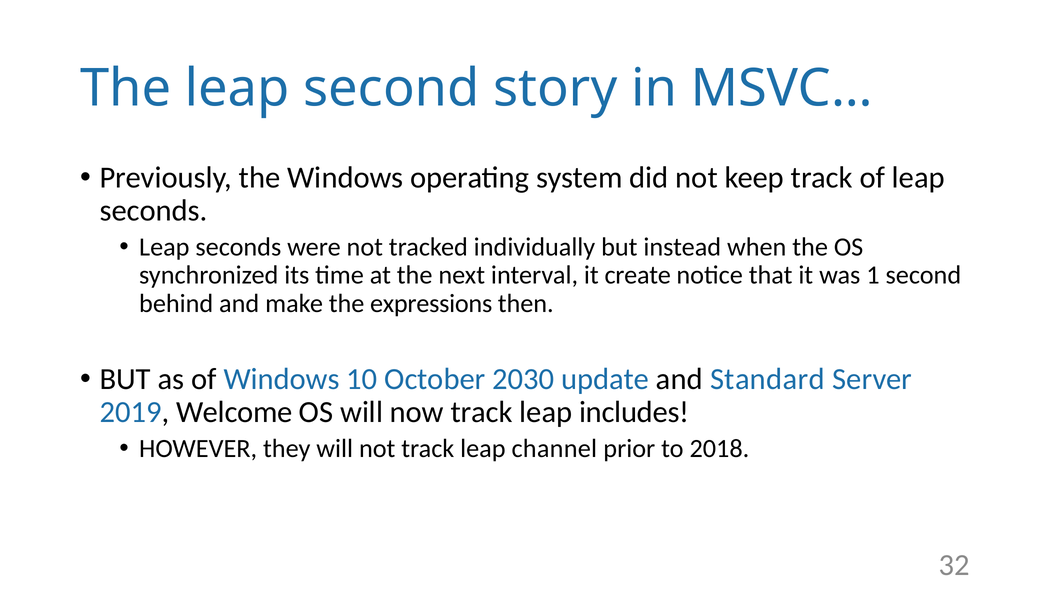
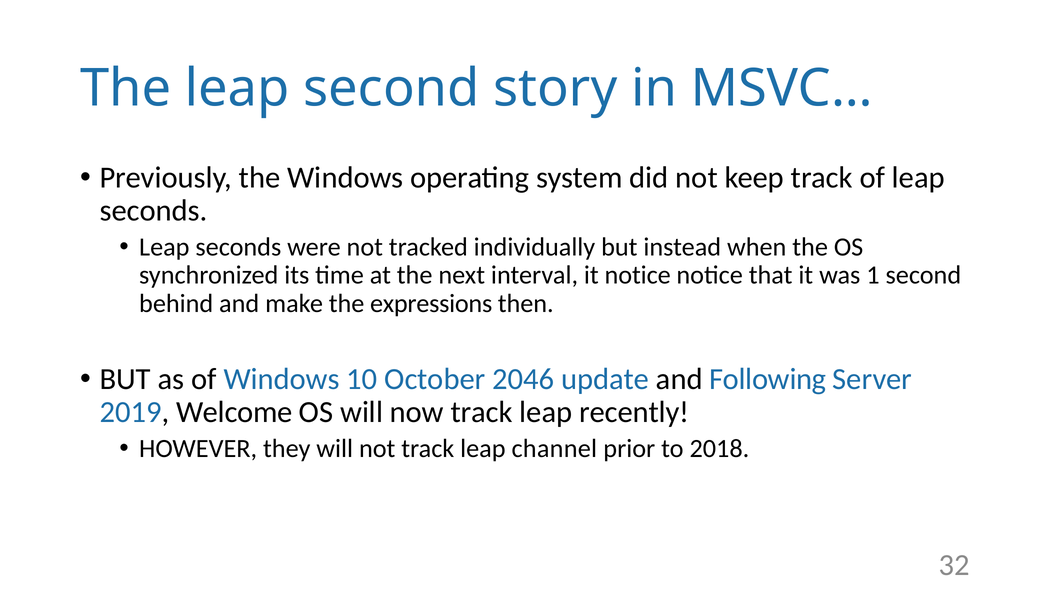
it create: create -> notice
2030: 2030 -> 2046
Standard: Standard -> Following
includes: includes -> recently
